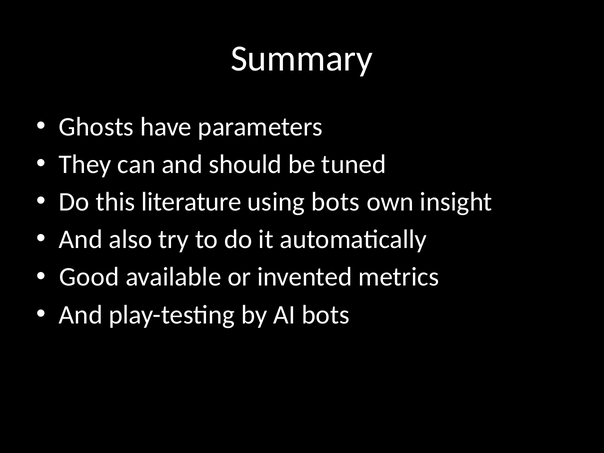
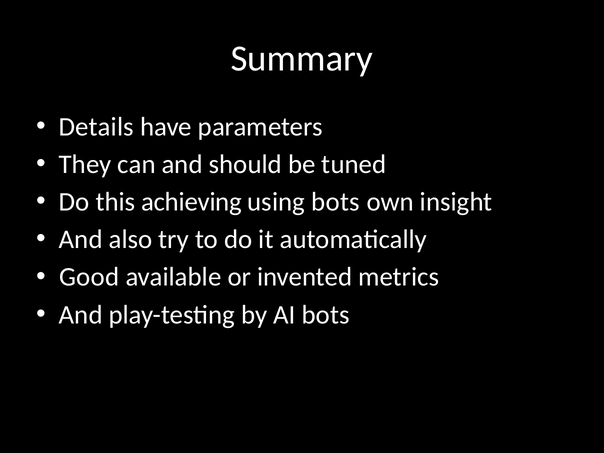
Ghosts: Ghosts -> Details
literature: literature -> achieving
